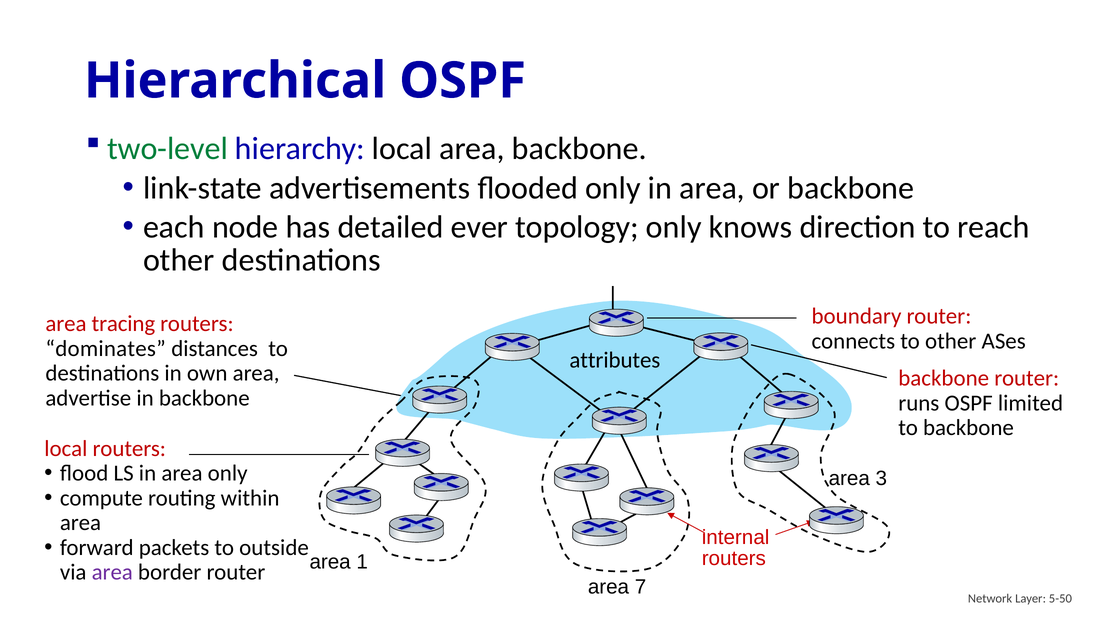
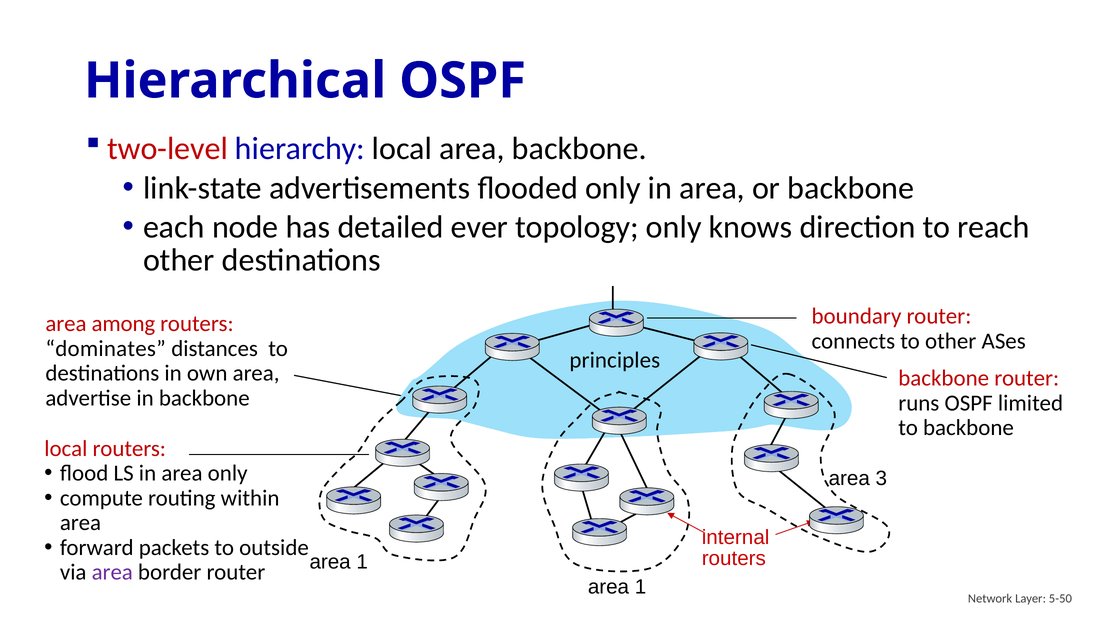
two-level colour: green -> red
tracing: tracing -> among
attributes: attributes -> principles
7 at (641, 587): 7 -> 1
